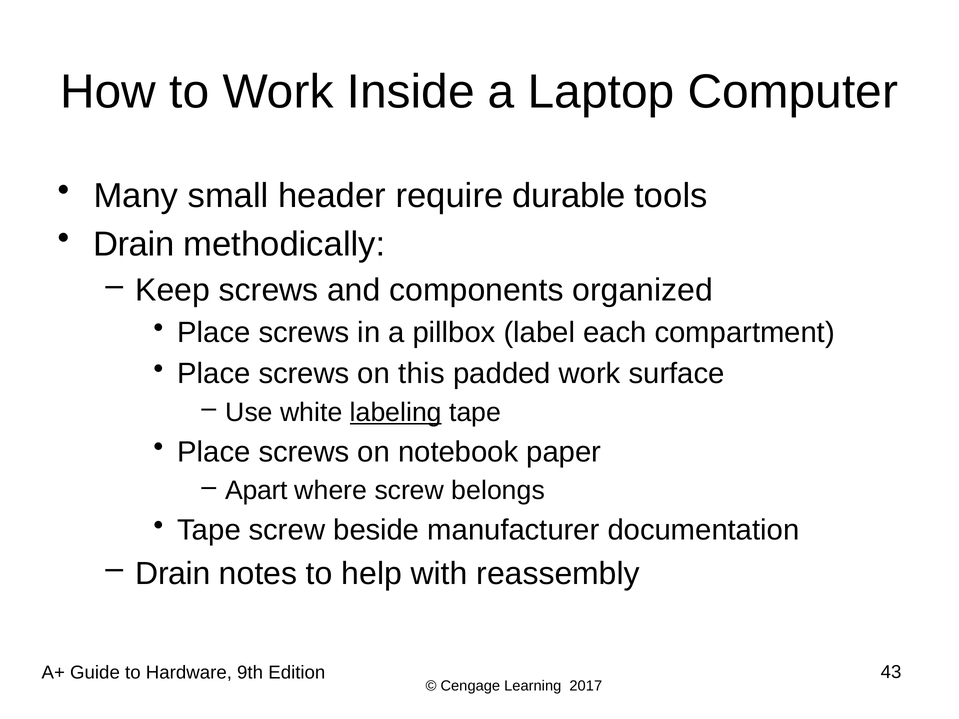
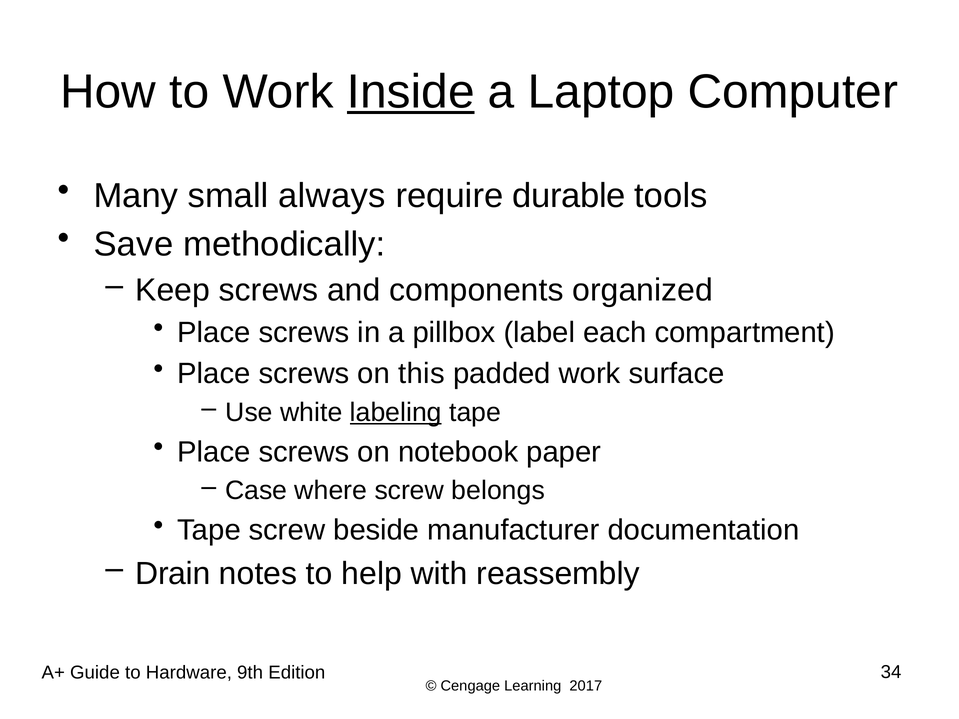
Inside underline: none -> present
header: header -> always
Drain at (134, 244): Drain -> Save
Apart: Apart -> Case
43: 43 -> 34
